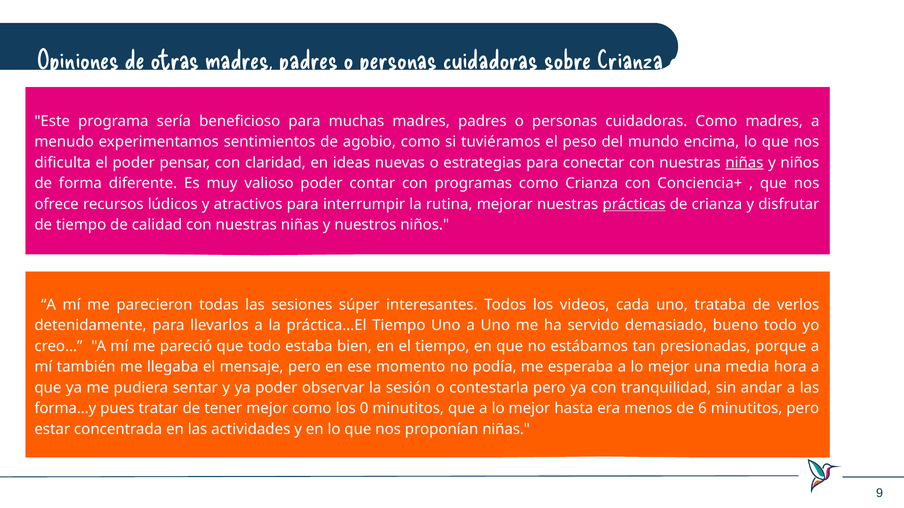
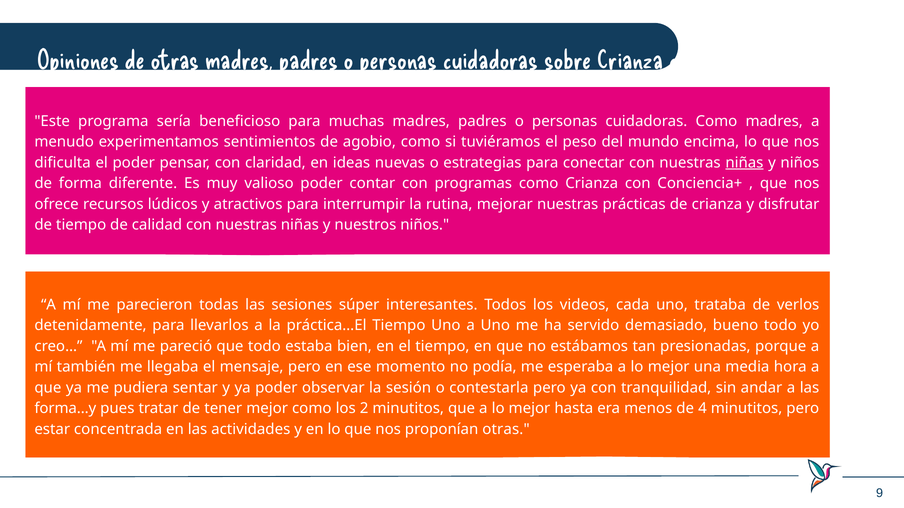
prácticas underline: present -> none
0: 0 -> 2
6: 6 -> 4
proponían niñas: niñas -> otras
